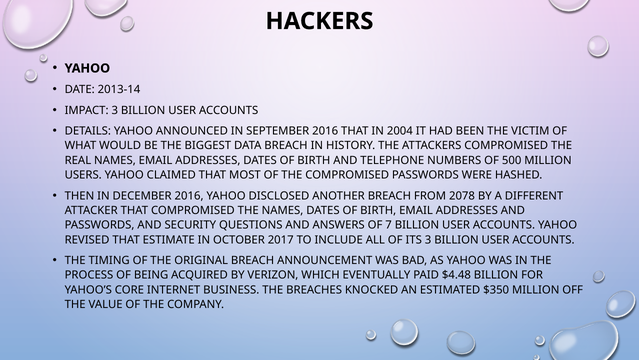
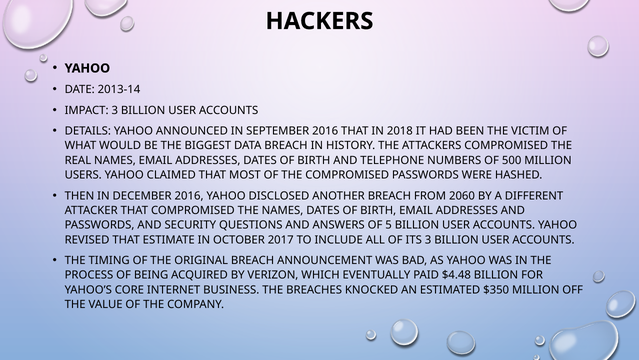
2004: 2004 -> 2018
2078: 2078 -> 2060
7: 7 -> 5
